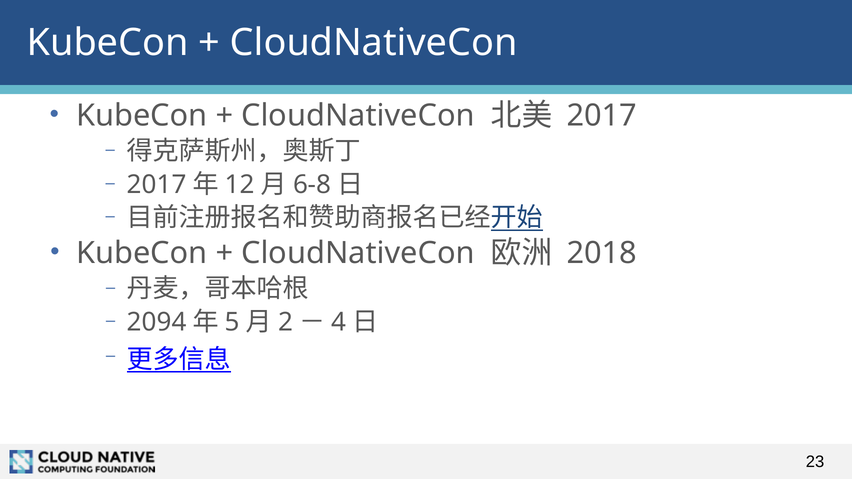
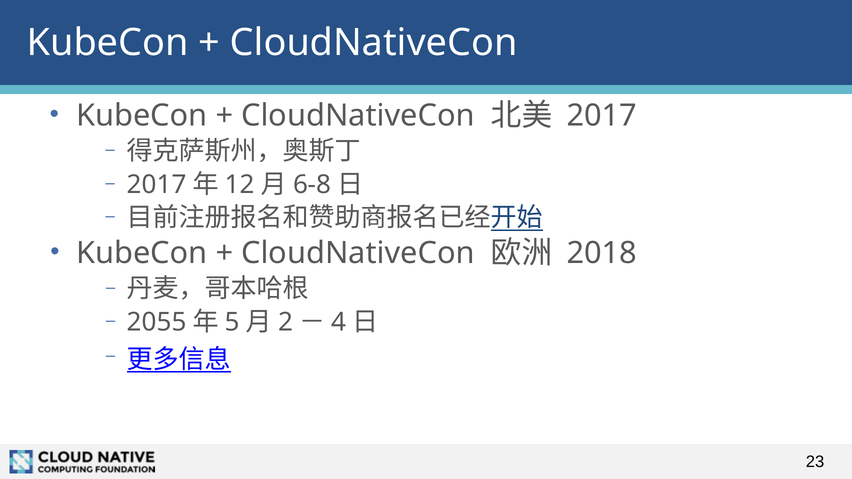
2094: 2094 -> 2055
